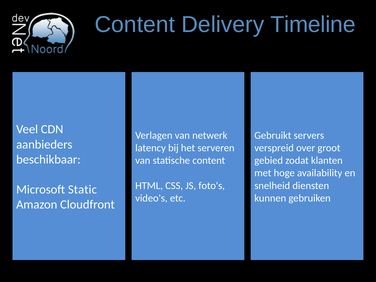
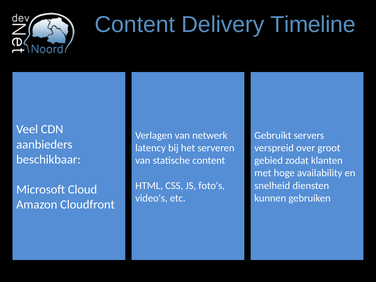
Static: Static -> Cloud
